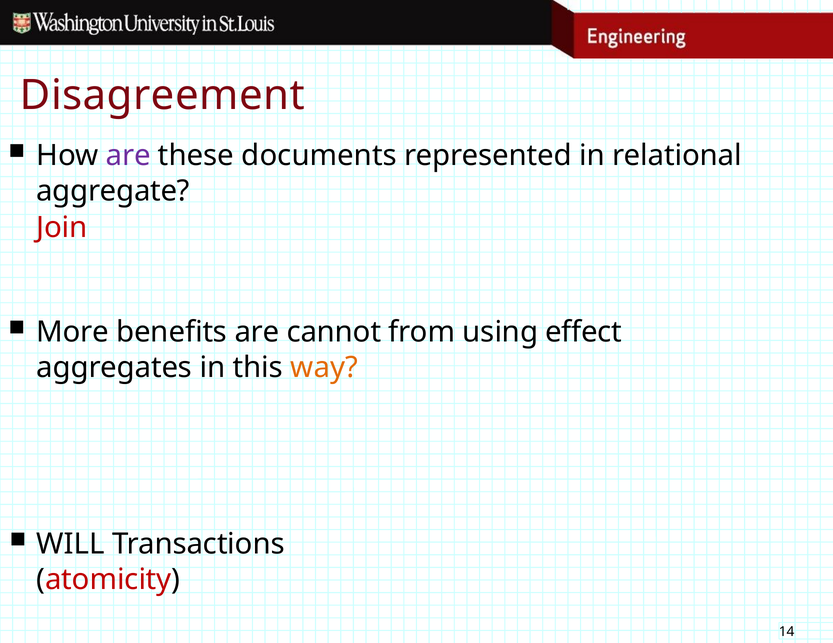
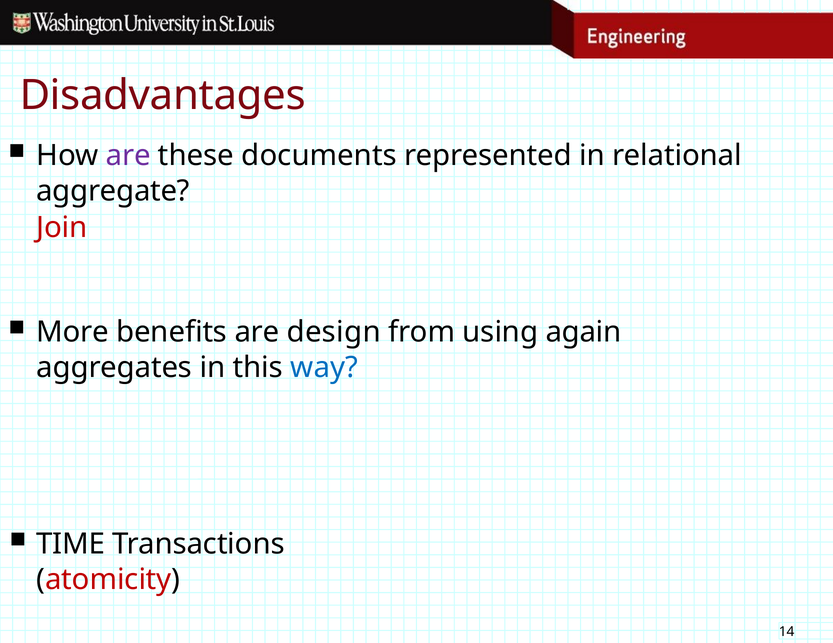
Disagreement: Disagreement -> Disadvantages
cannot: cannot -> design
effect: effect -> again
way colour: orange -> blue
WILL: WILL -> TIME
